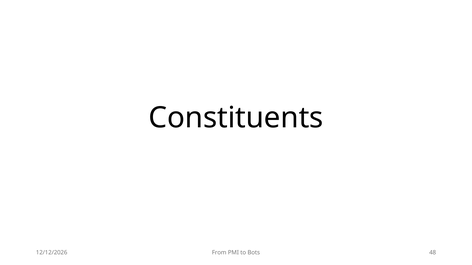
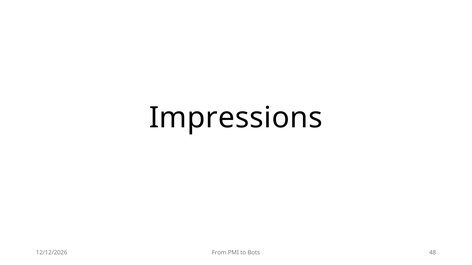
Constituents: Constituents -> Impressions
